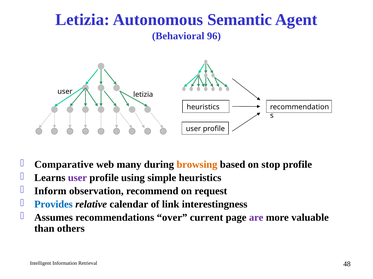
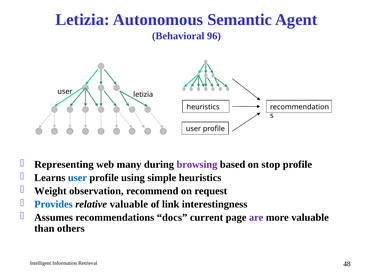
Comparative: Comparative -> Representing
browsing colour: orange -> purple
user at (77, 178) colour: purple -> blue
Inform: Inform -> Weight
relative calendar: calendar -> valuable
over: over -> docs
